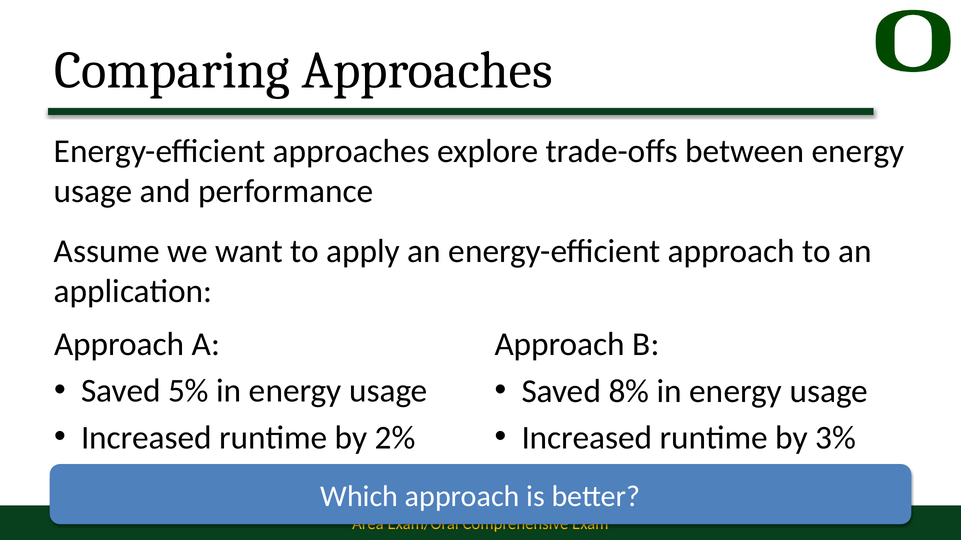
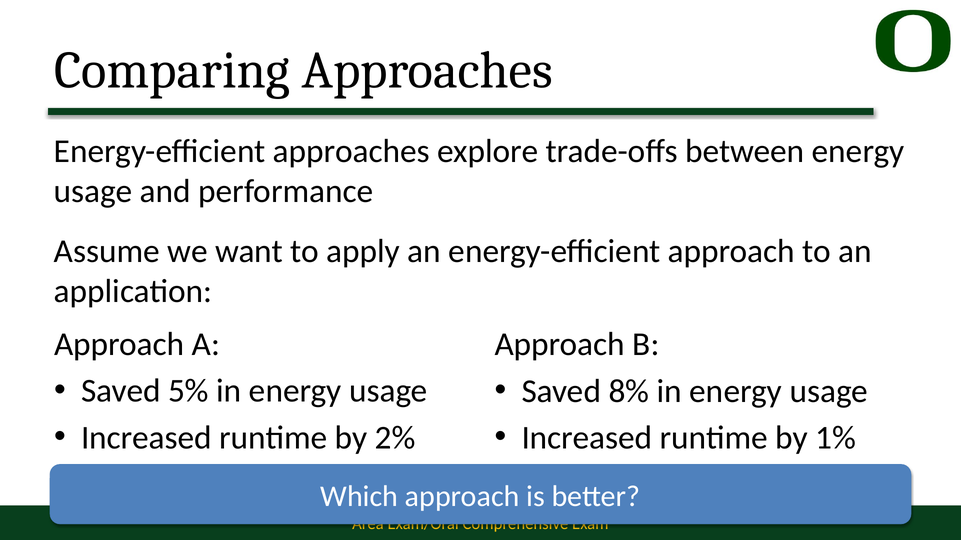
3%: 3% -> 1%
